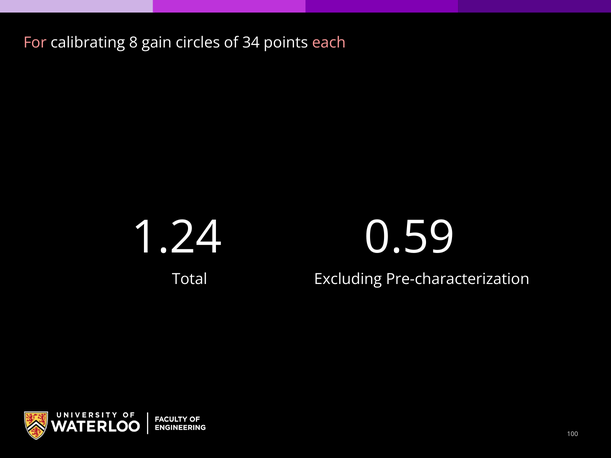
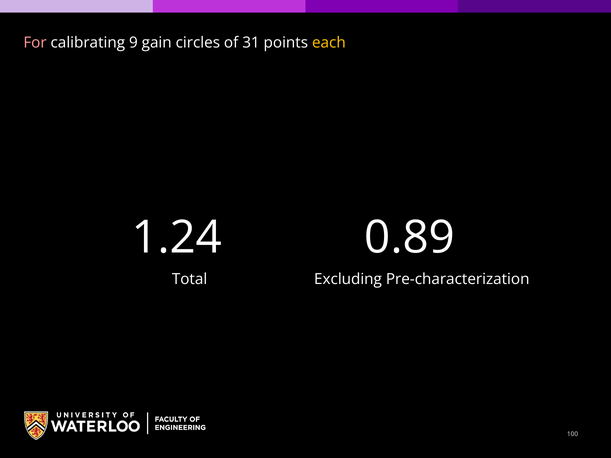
8: 8 -> 9
34: 34 -> 31
each colour: pink -> yellow
0.59: 0.59 -> 0.89
